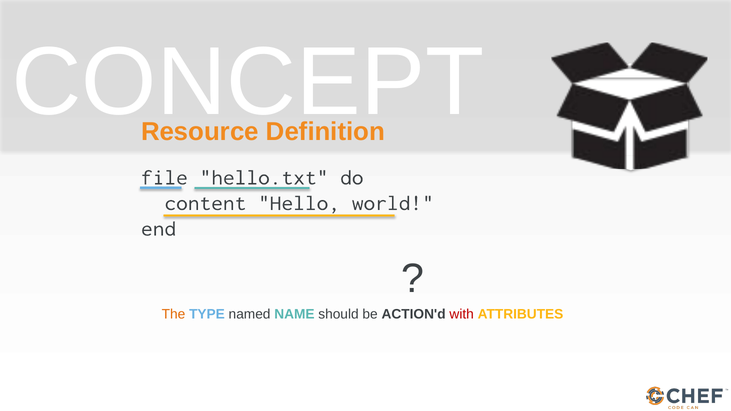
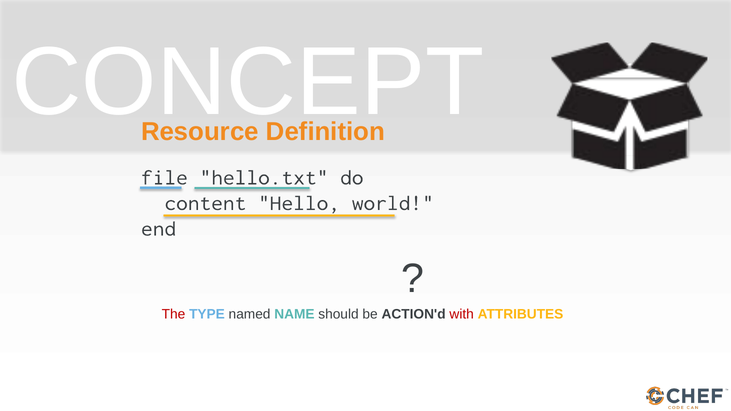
The colour: orange -> red
